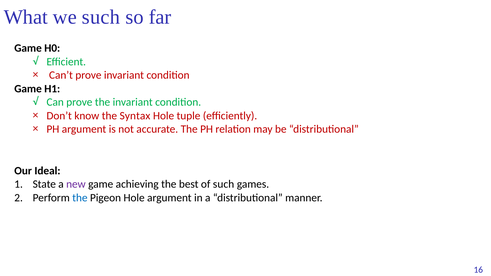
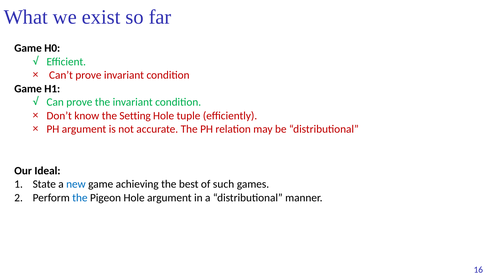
we such: such -> exist
Syntax: Syntax -> Setting
new colour: purple -> blue
